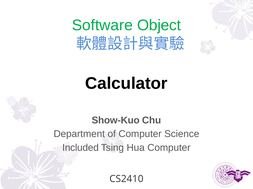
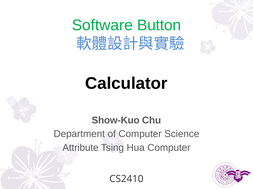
Object: Object -> Button
Included: Included -> Attribute
